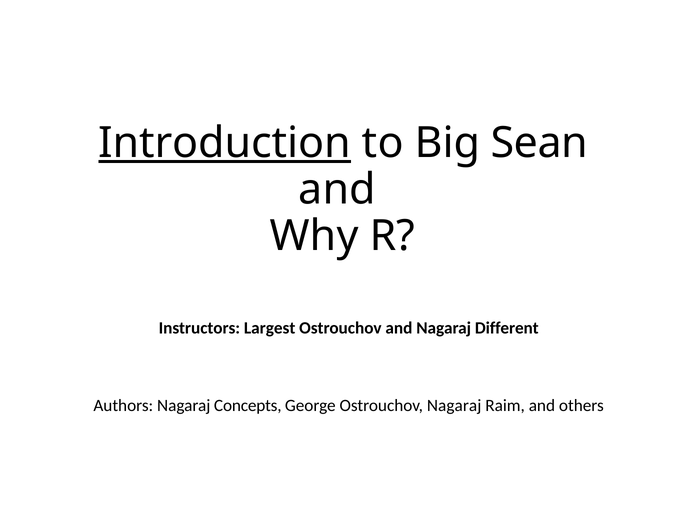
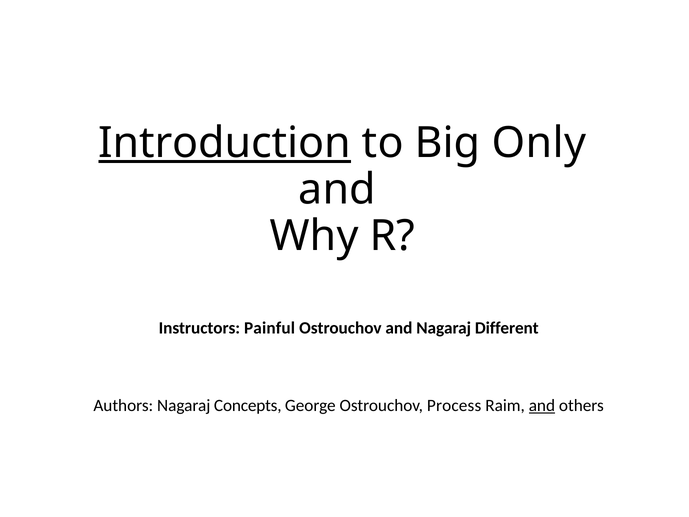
Sean: Sean -> Only
Largest: Largest -> Painful
Ostrouchov Nagaraj: Nagaraj -> Process
and at (542, 405) underline: none -> present
